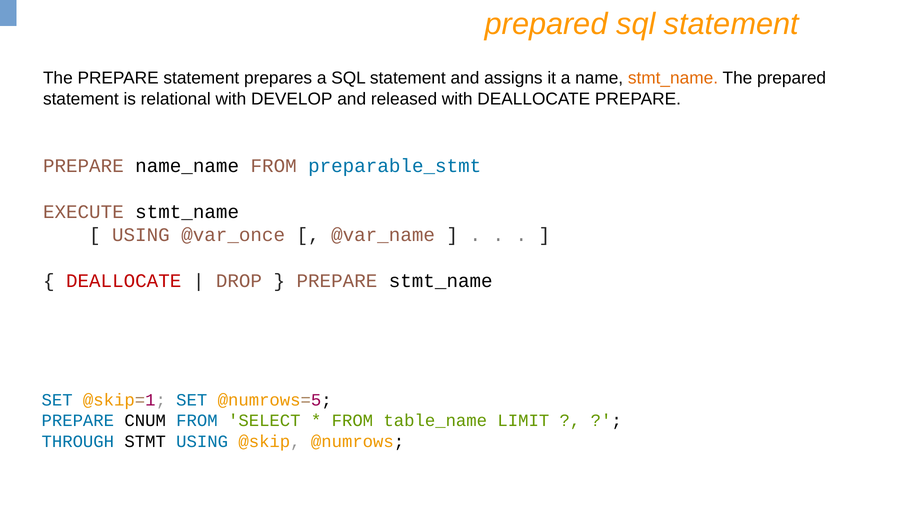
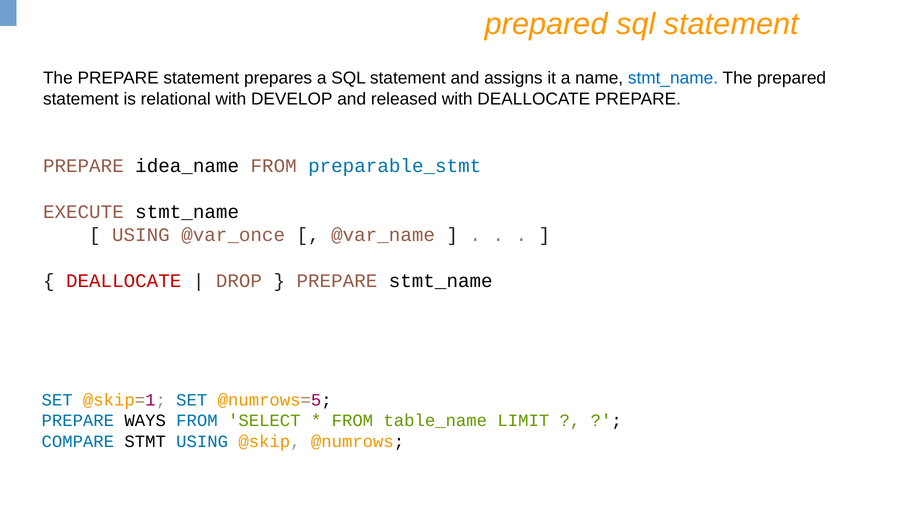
stmt_name at (673, 78) colour: orange -> blue
name_name: name_name -> idea_name
CNUM: CNUM -> WAYS
THROUGH: THROUGH -> COMPARE
